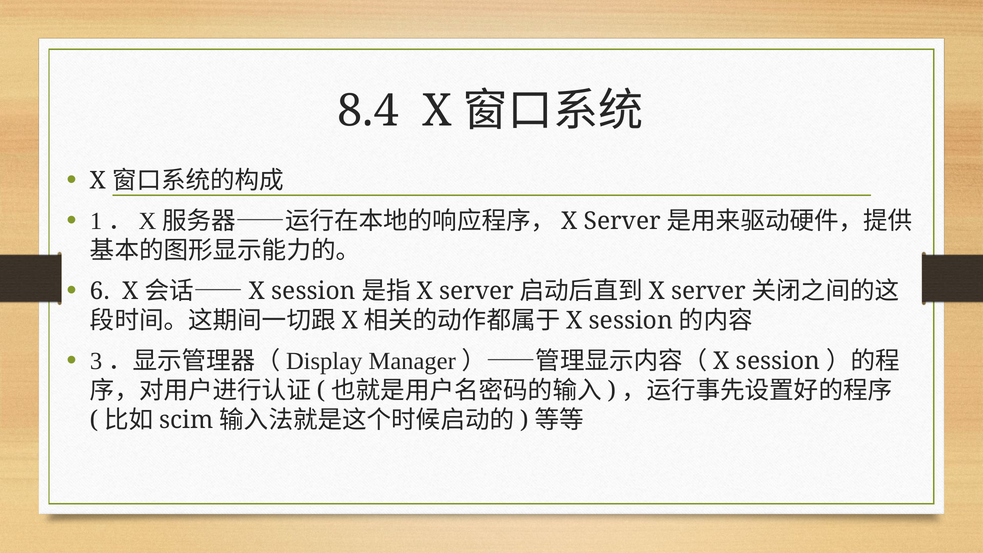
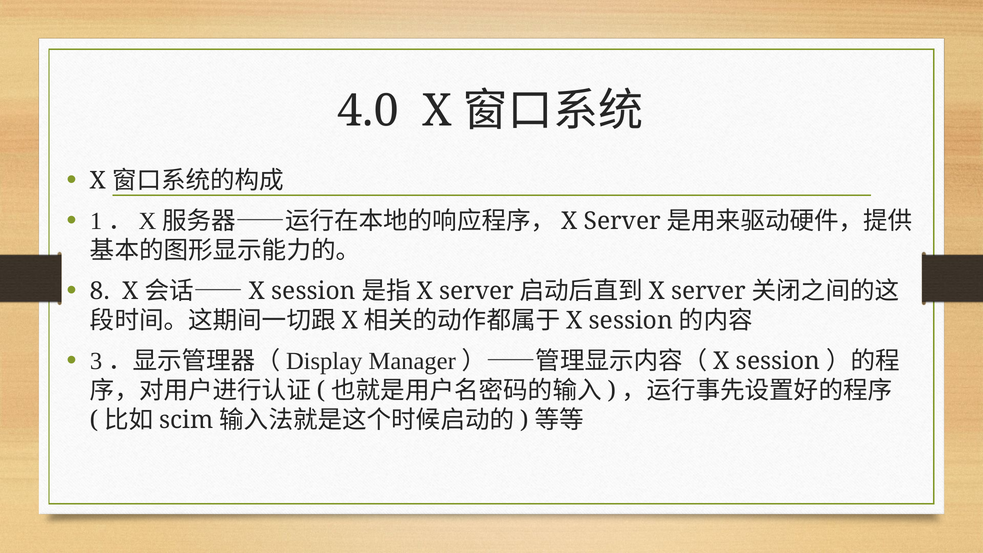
8.4: 8.4 -> 4.0
6: 6 -> 8
